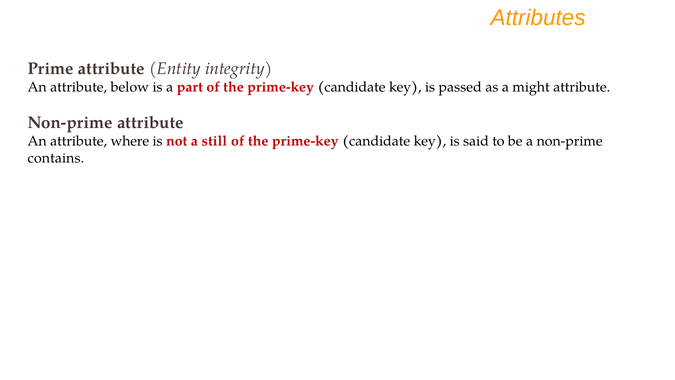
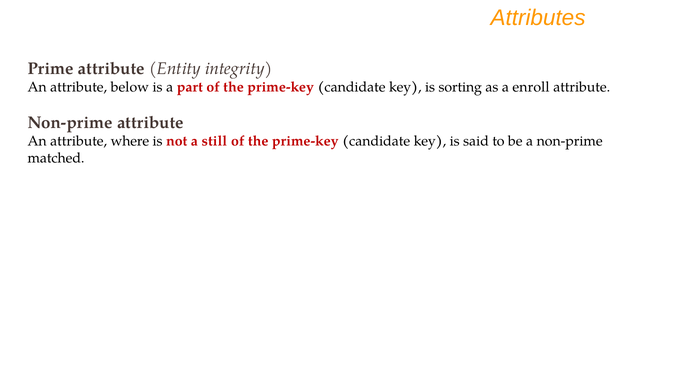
passed: passed -> sorting
might: might -> enroll
contains: contains -> matched
